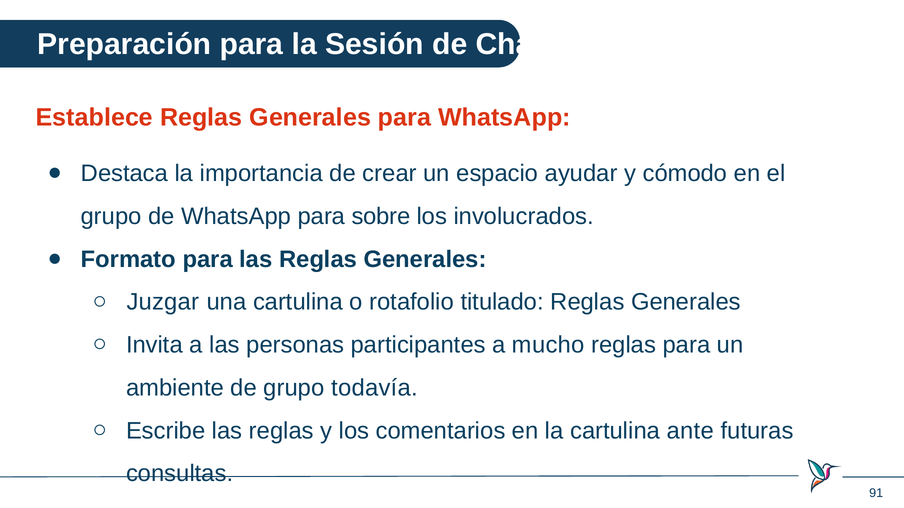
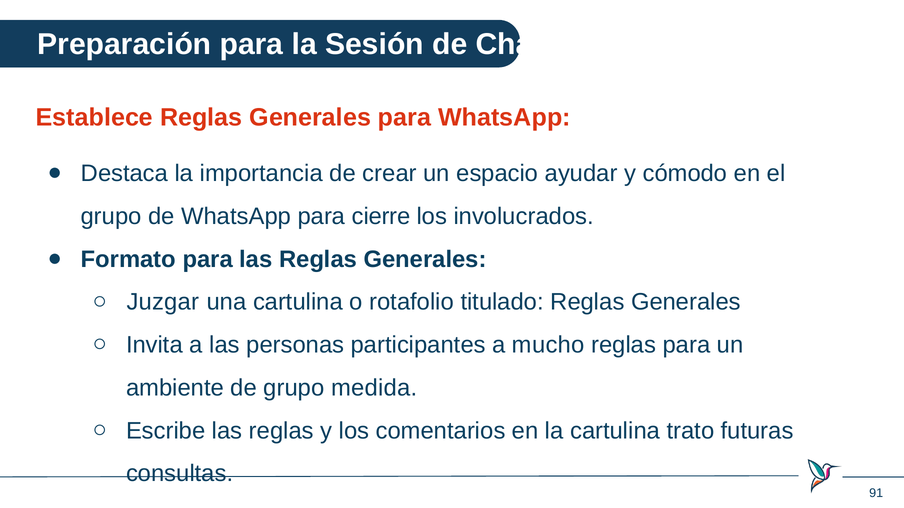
sobre: sobre -> cierre
todavía: todavía -> medida
ante: ante -> trato
